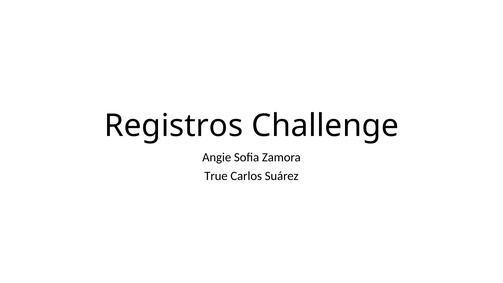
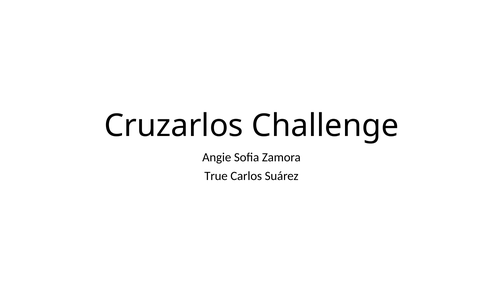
Registros: Registros -> Cruzarlos
